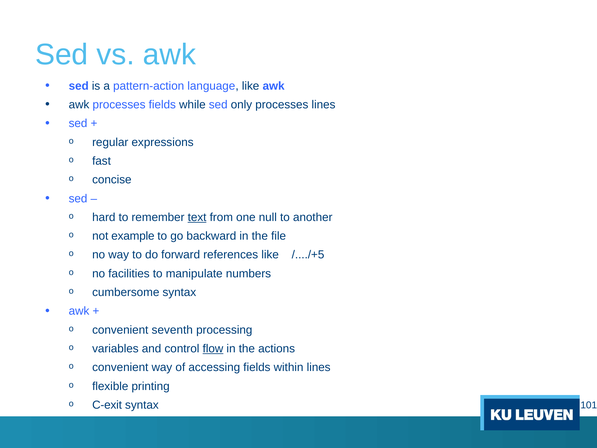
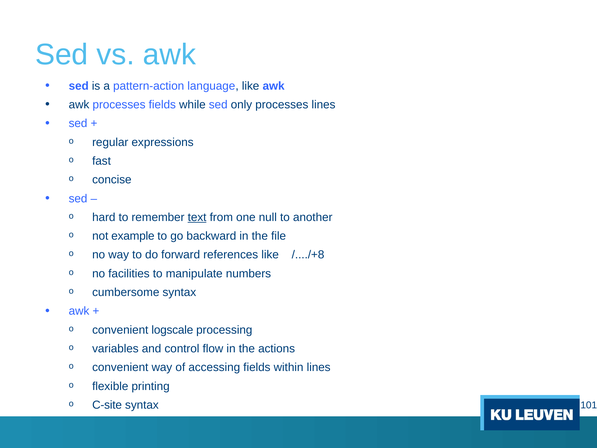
/..../+5: /..../+5 -> /..../+8
seventh: seventh -> logscale
flow underline: present -> none
C-exit: C-exit -> C-site
